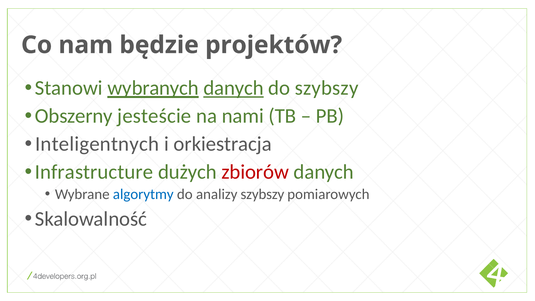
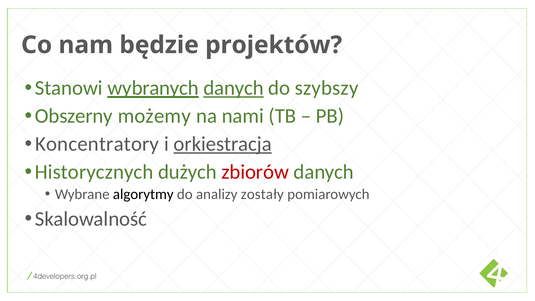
jesteście: jesteście -> możemy
Inteligentnych: Inteligentnych -> Koncentratory
orkiestracja underline: none -> present
Infrastructure: Infrastructure -> Historycznych
algorytmy colour: blue -> black
analizy szybszy: szybszy -> zostały
